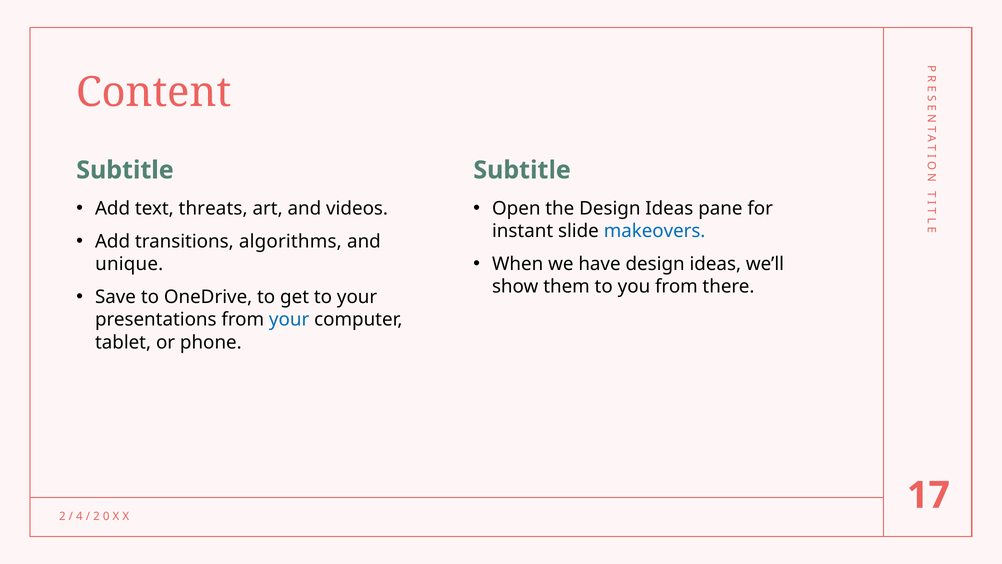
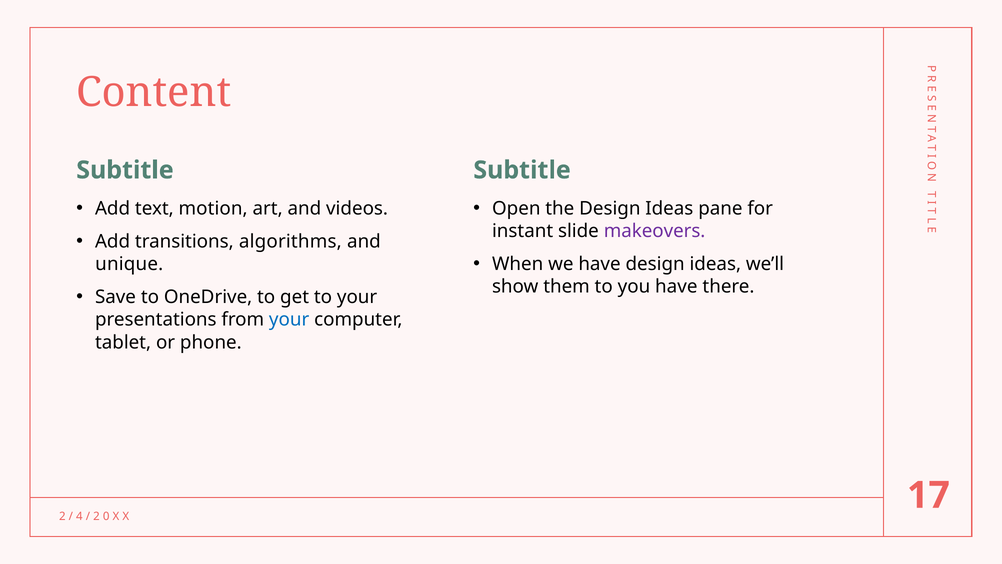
threats: threats -> motion
makeovers colour: blue -> purple
you from: from -> have
